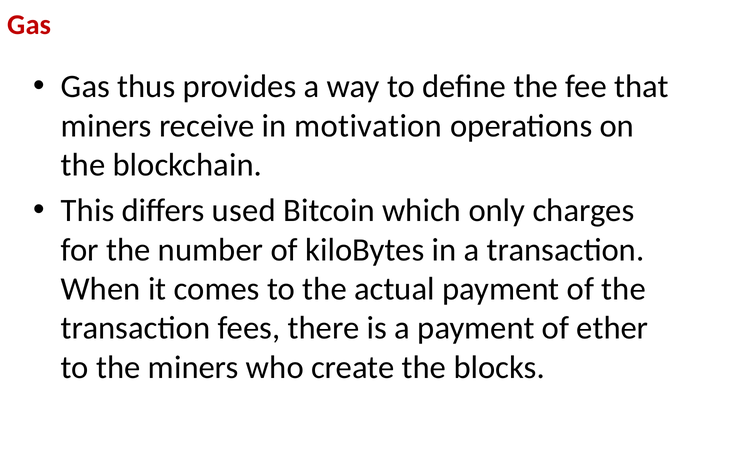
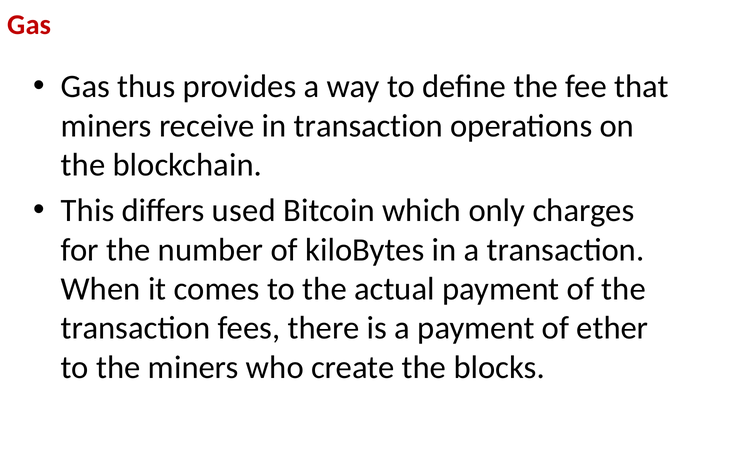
in motivation: motivation -> transaction
